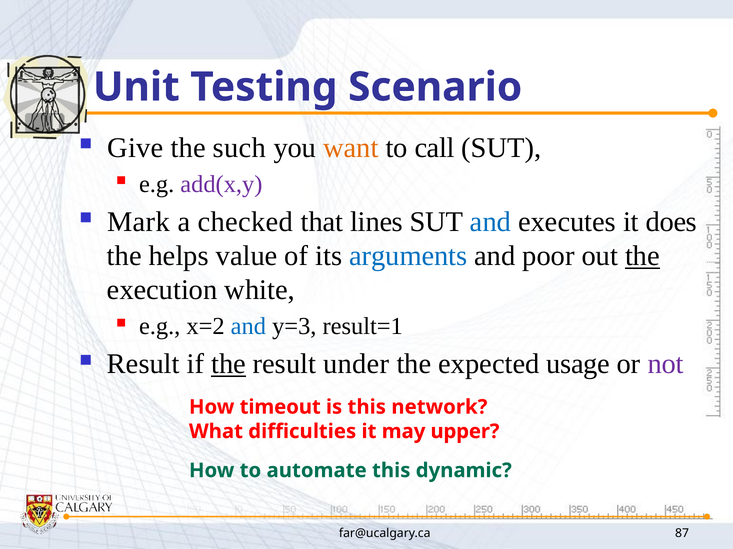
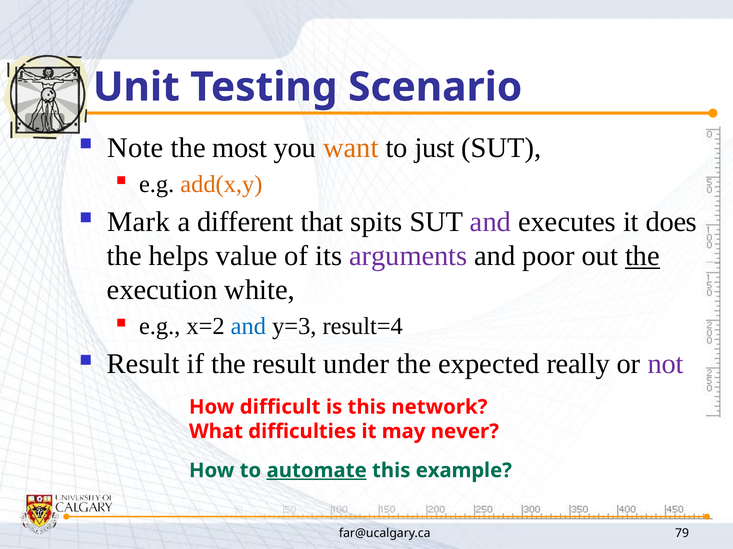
Give: Give -> Note
such: such -> most
call: call -> just
add(x,y colour: purple -> orange
checked: checked -> different
lines: lines -> spits
and at (490, 222) colour: blue -> purple
arguments colour: blue -> purple
result=1: result=1 -> result=4
the at (229, 365) underline: present -> none
usage: usage -> really
timeout: timeout -> difficult
upper: upper -> never
automate underline: none -> present
dynamic: dynamic -> example
87: 87 -> 79
